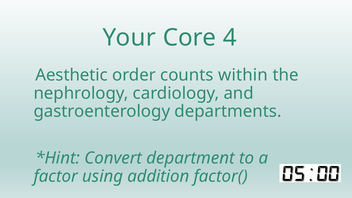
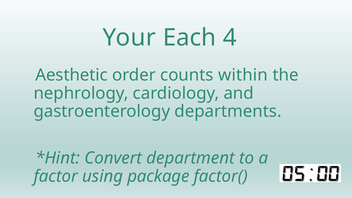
Core: Core -> Each
addition: addition -> package
